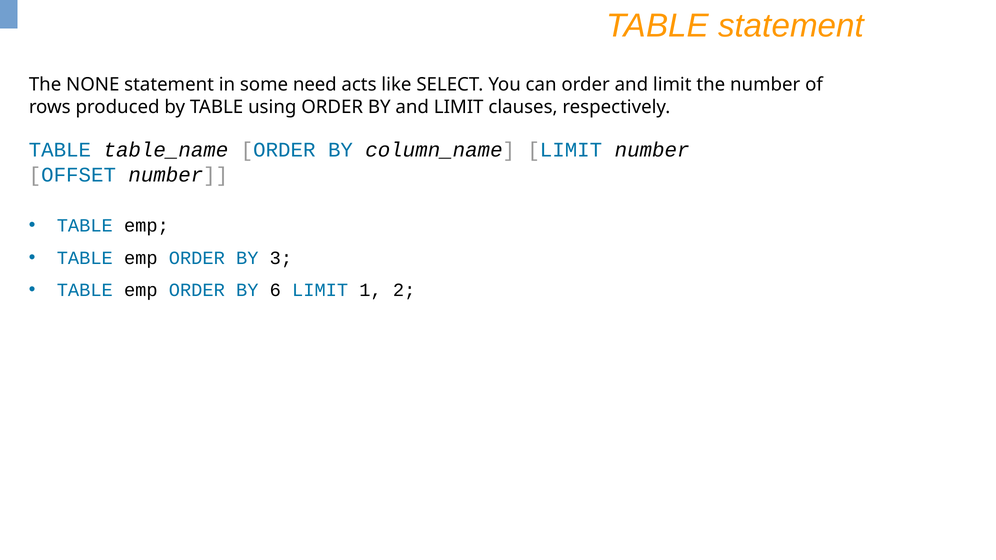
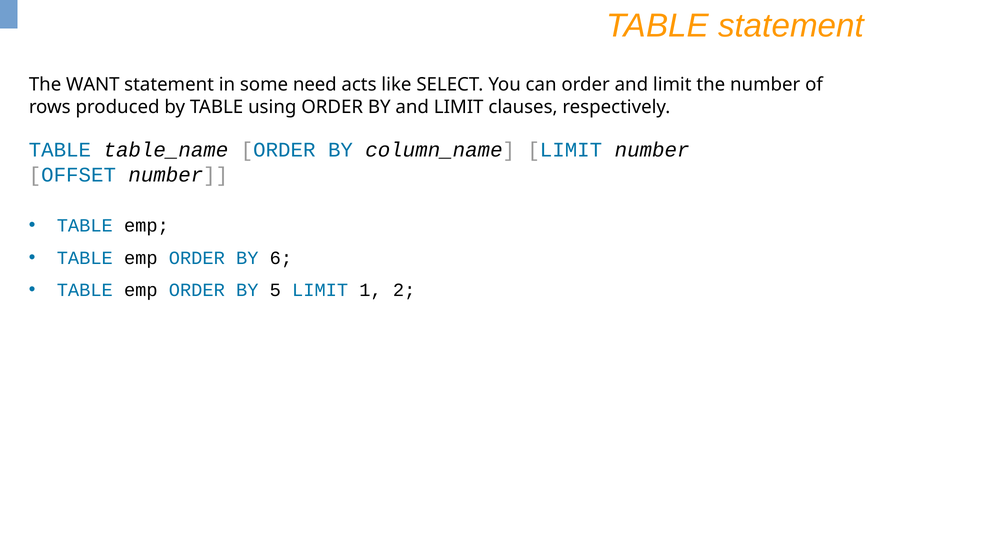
NONE: NONE -> WANT
3: 3 -> 6
6: 6 -> 5
